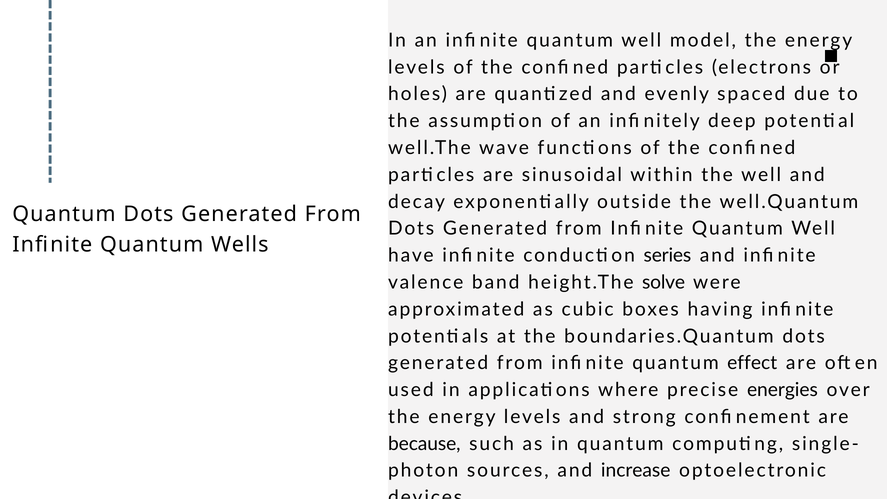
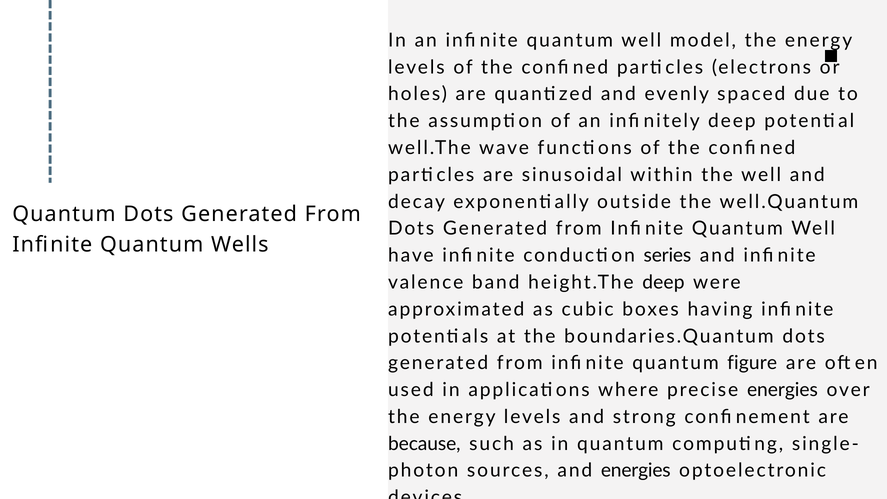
height.The solve: solve -> deep
effect: effect -> figure
and increase: increase -> energies
